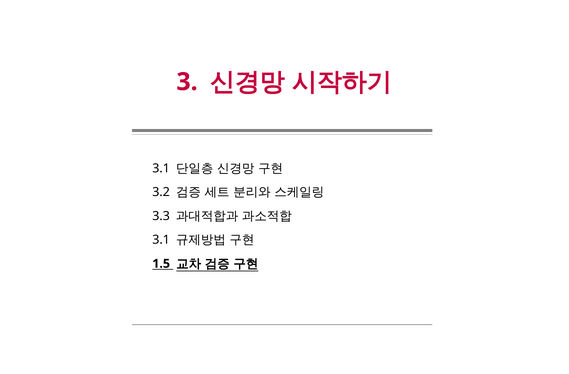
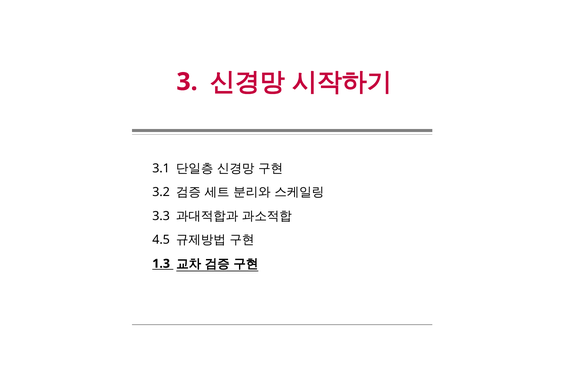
3.1 at (161, 240): 3.1 -> 4.5
1.5: 1.5 -> 1.3
